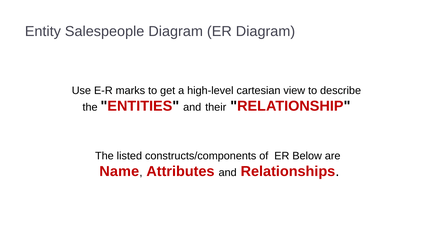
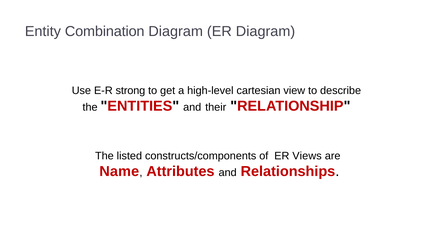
Salespeople: Salespeople -> Combination
marks: marks -> strong
Below: Below -> Views
